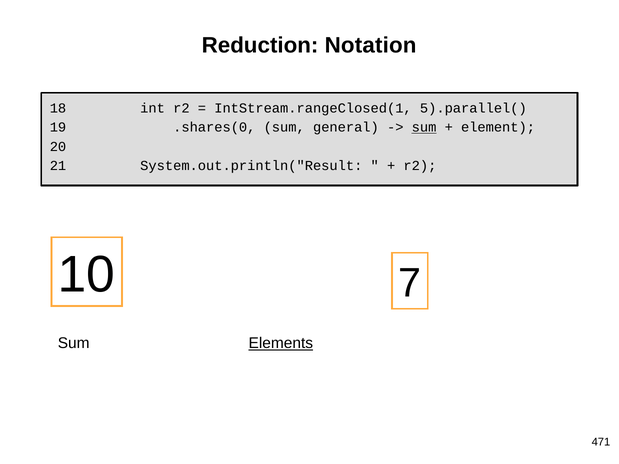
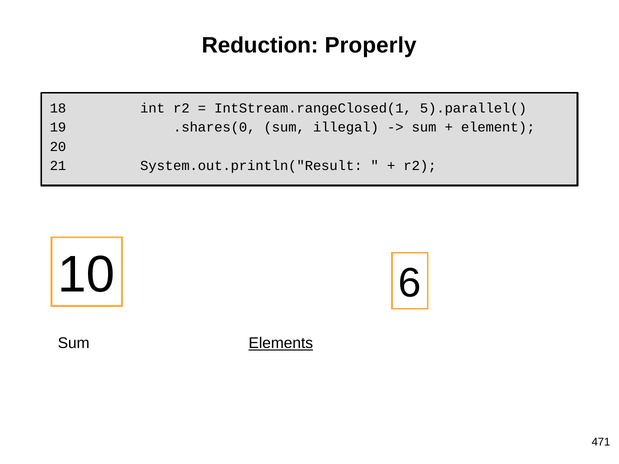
Notation: Notation -> Properly
general: general -> illegal
sum at (424, 127) underline: present -> none
7: 7 -> 6
